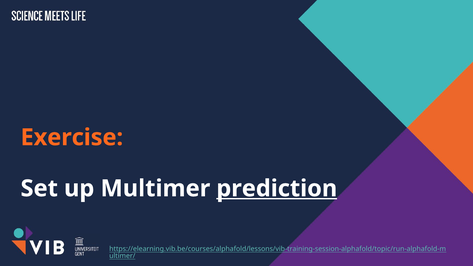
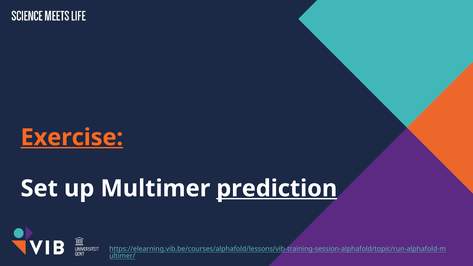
Exercise underline: none -> present
